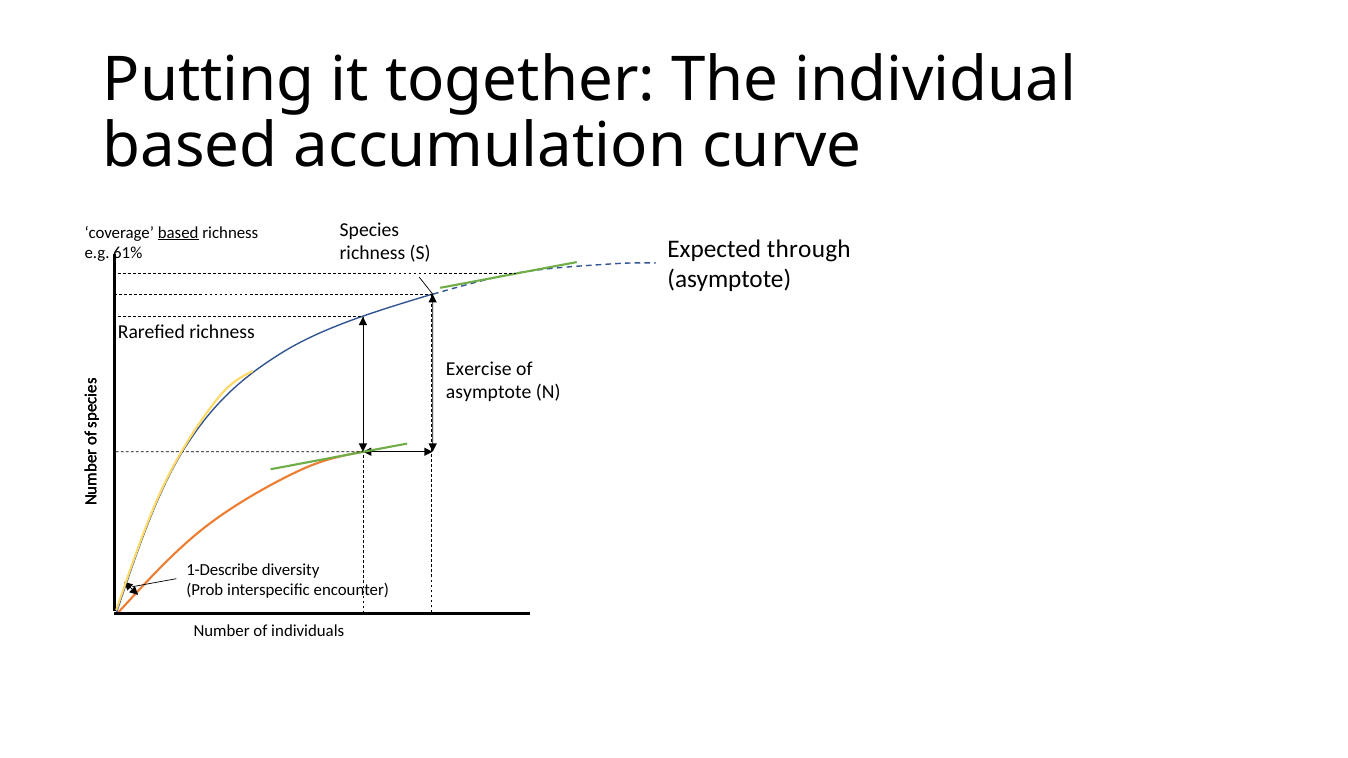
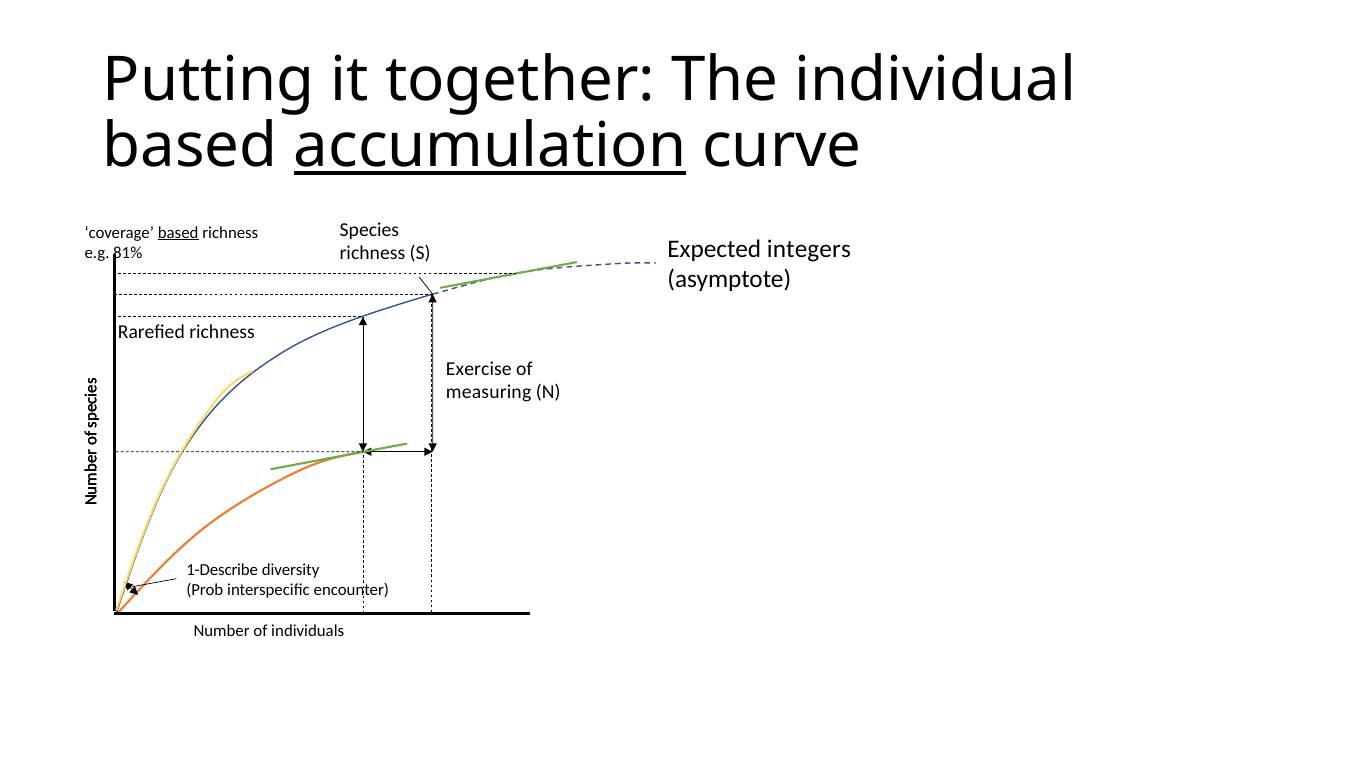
accumulation underline: none -> present
through: through -> integers
61%: 61% -> 81%
asymptote at (489, 393): asymptote -> measuring
